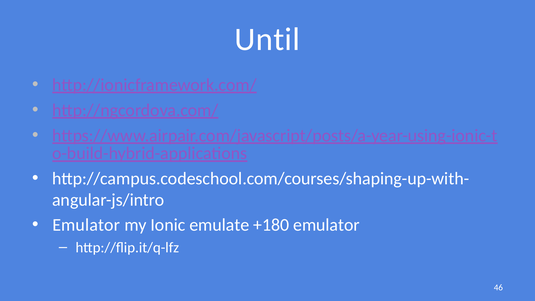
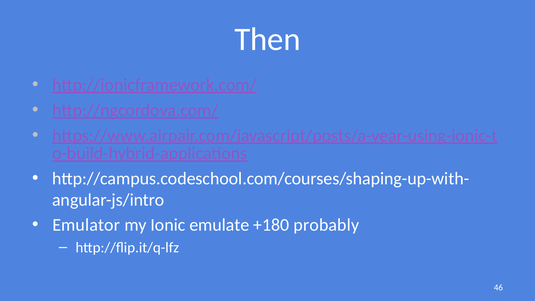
Until: Until -> Then
+180 emulator: emulator -> probably
